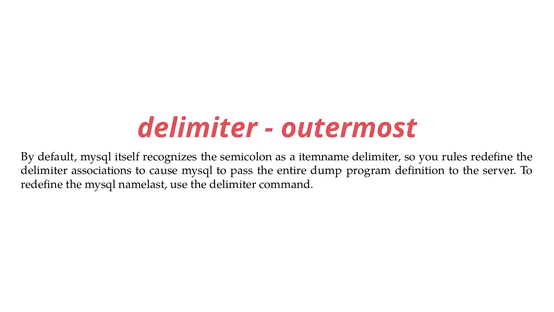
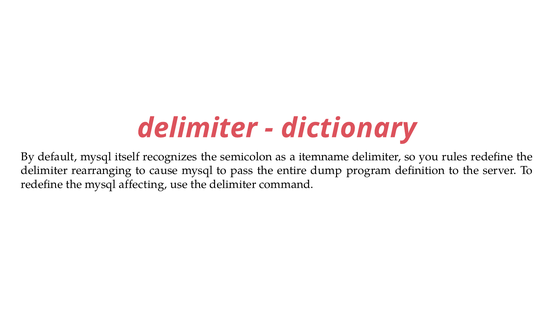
outermost: outermost -> dictionary
associations: associations -> rearranging
namelast: namelast -> affecting
